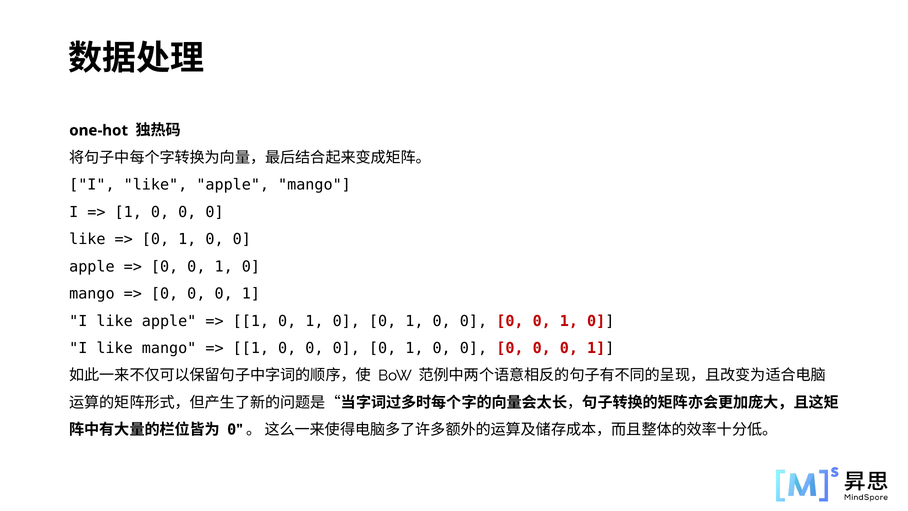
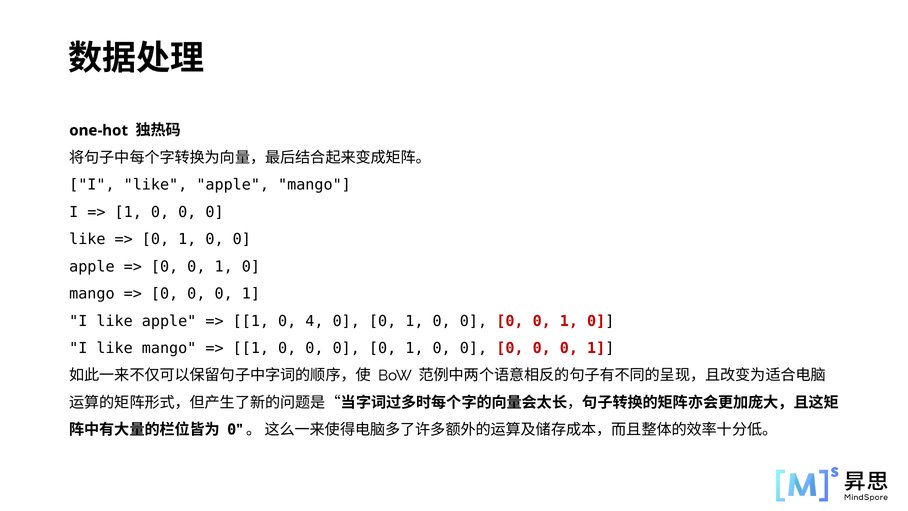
1 0 1: 1 -> 4
